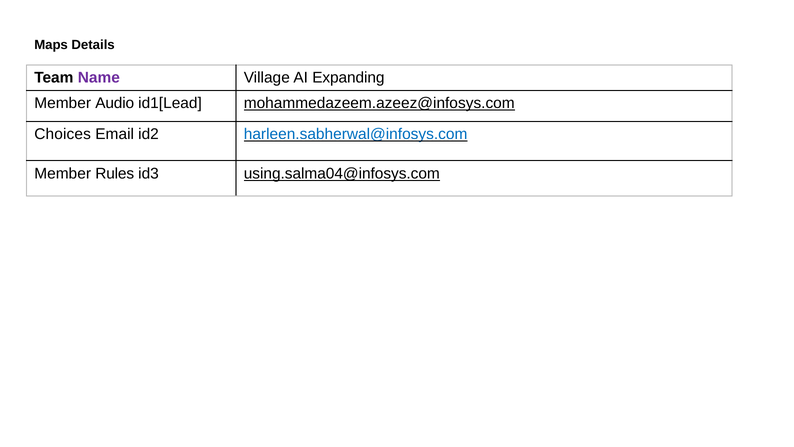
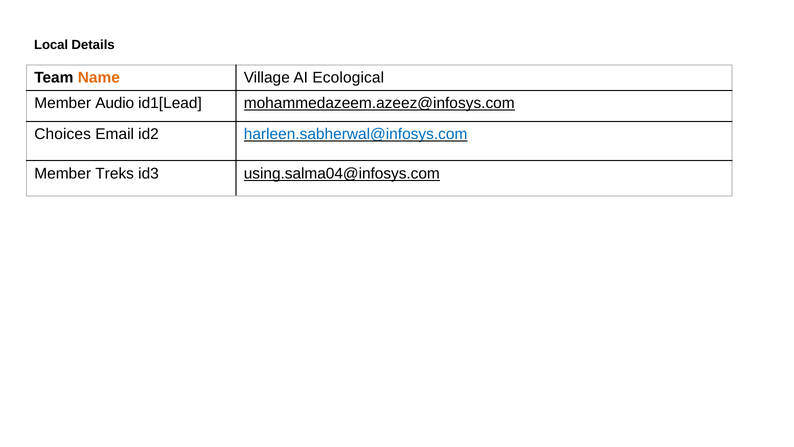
Maps: Maps -> Local
Name colour: purple -> orange
Expanding: Expanding -> Ecological
Rules: Rules -> Treks
